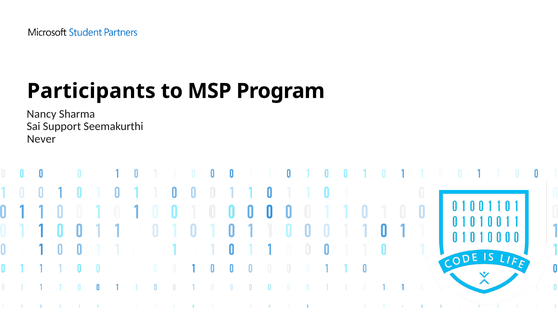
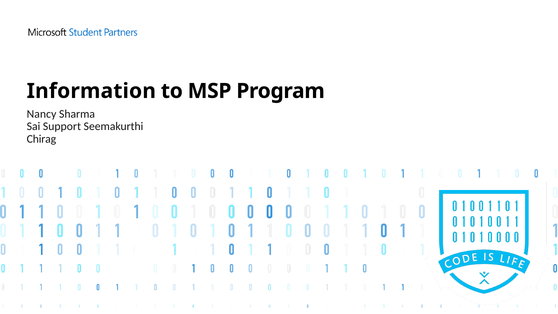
Participants: Participants -> Information
Never: Never -> Chirag
